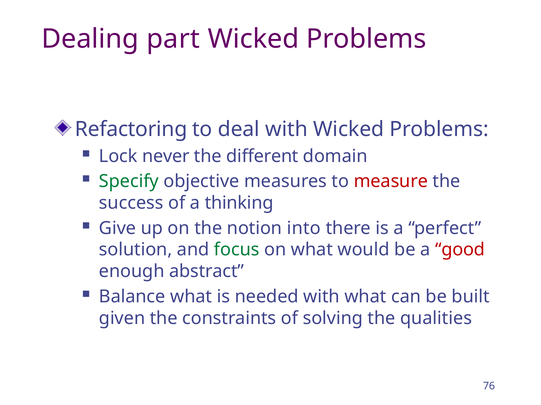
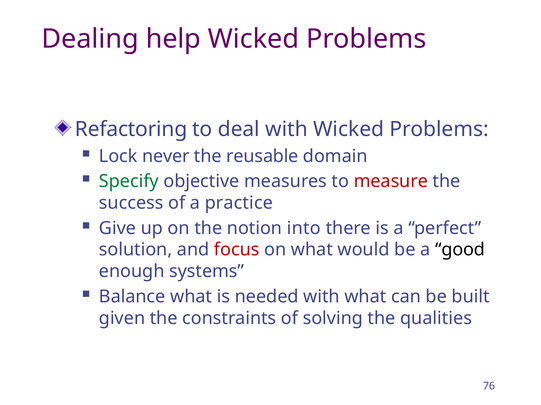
part: part -> help
different: different -> reusable
thinking: thinking -> practice
focus colour: green -> red
good colour: red -> black
abstract: abstract -> systems
